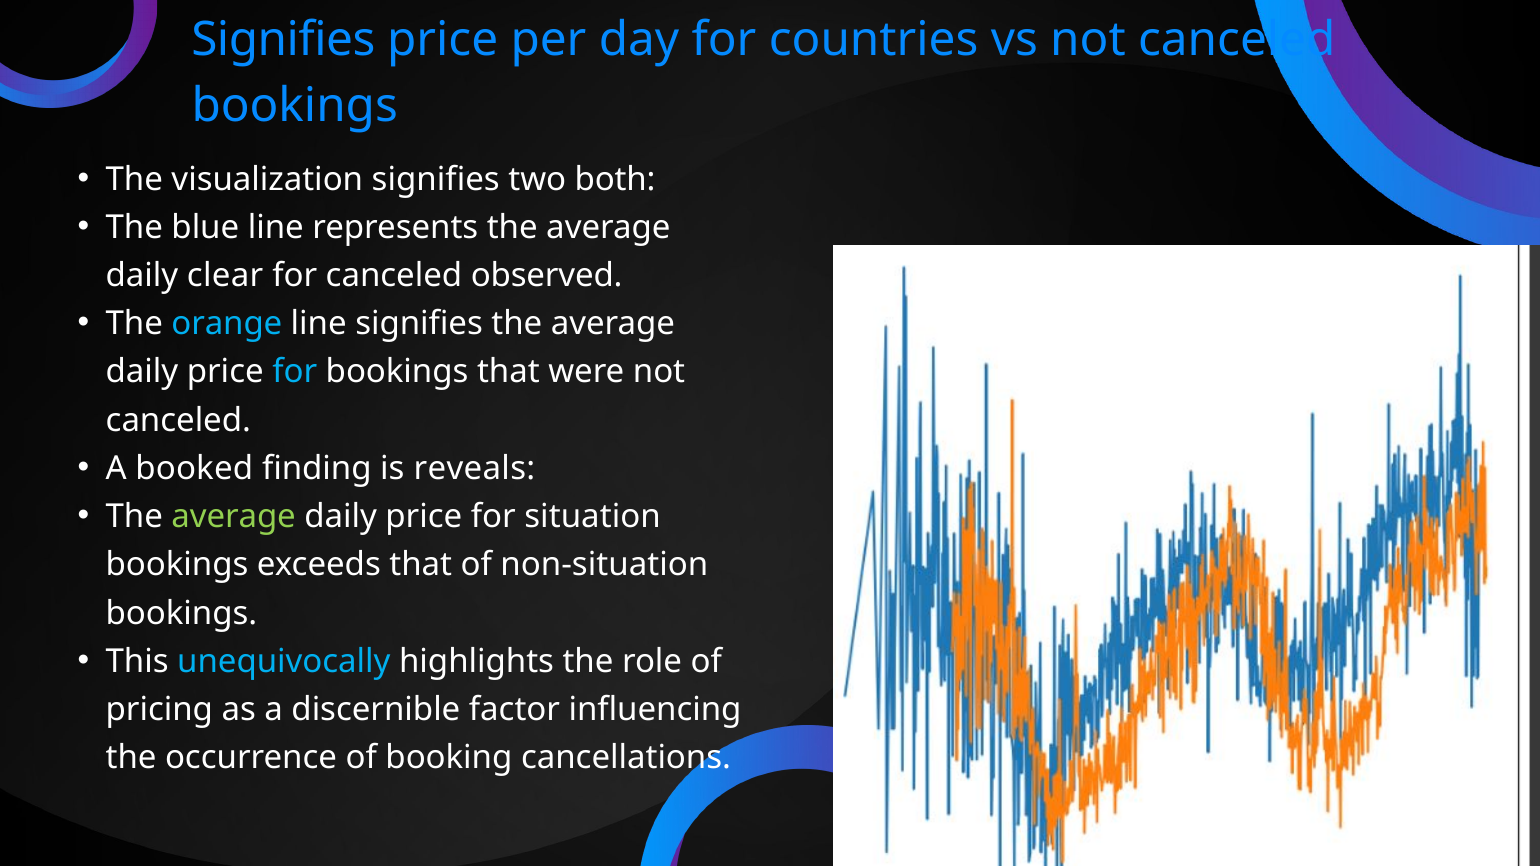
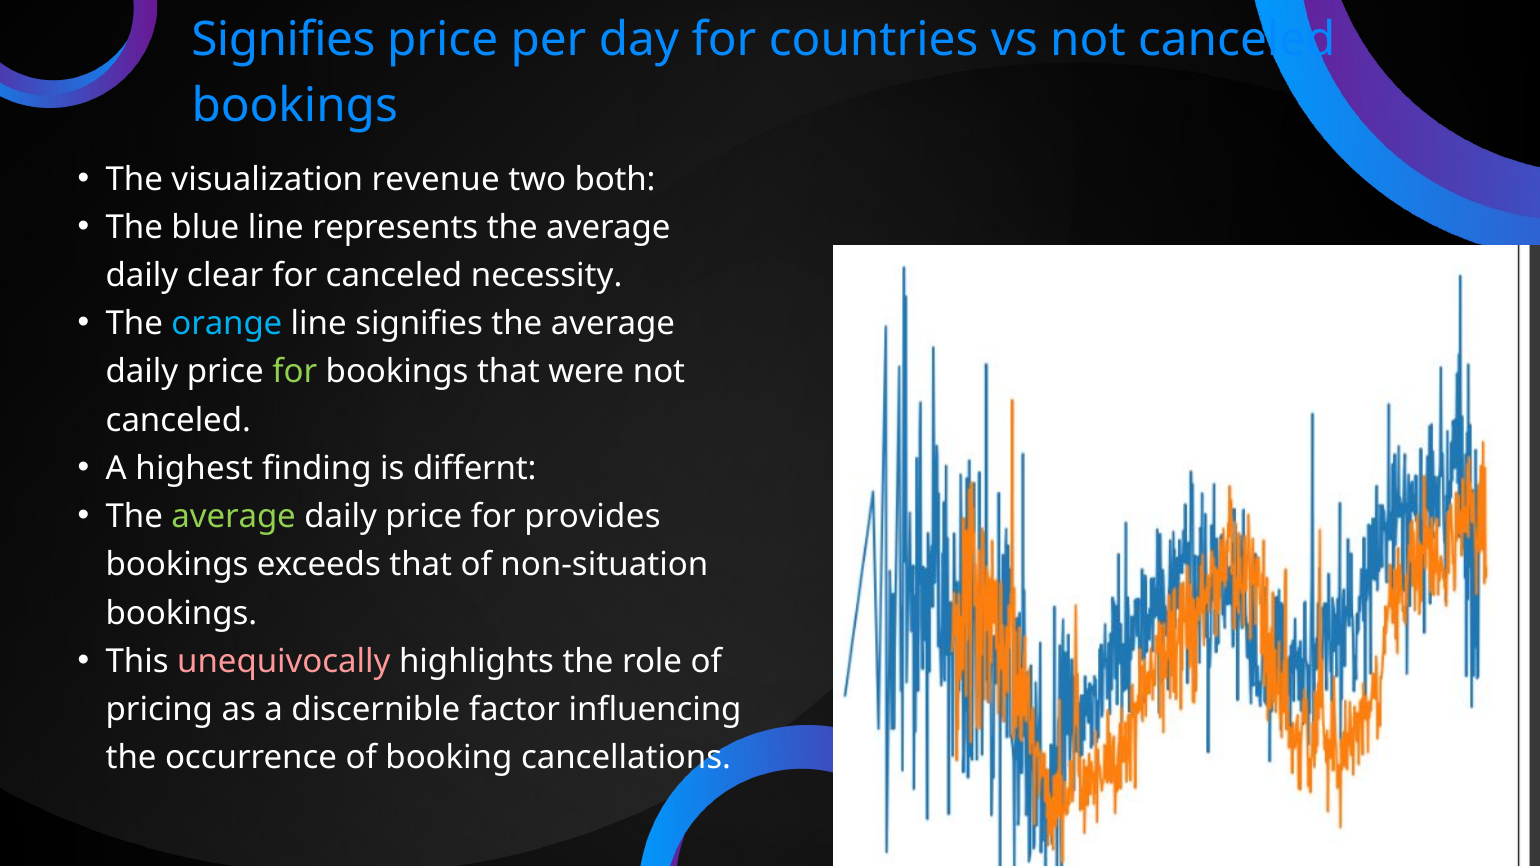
visualization signifies: signifies -> revenue
observed: observed -> necessity
for at (295, 372) colour: light blue -> light green
booked: booked -> highest
reveals: reveals -> differnt
situation: situation -> provides
unequivocally colour: light blue -> pink
